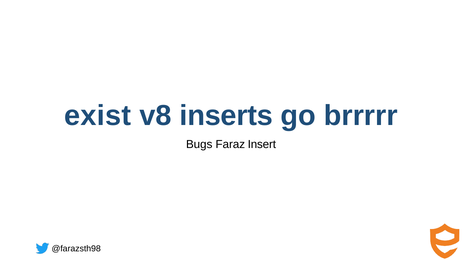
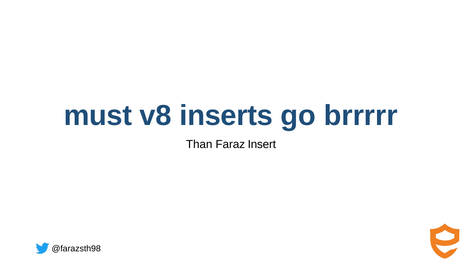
exist: exist -> must
Bugs: Bugs -> Than
